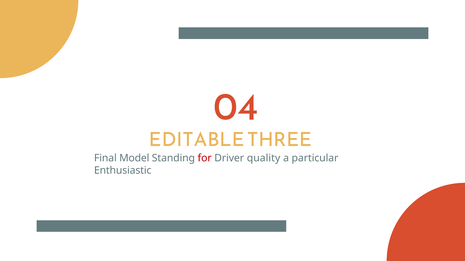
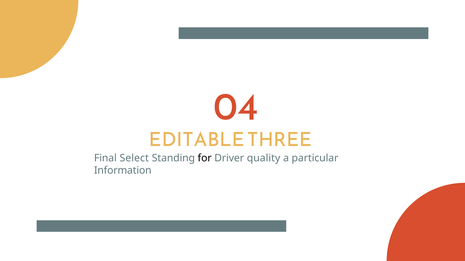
Model: Model -> Select
for colour: red -> black
Enthusiastic: Enthusiastic -> Information
